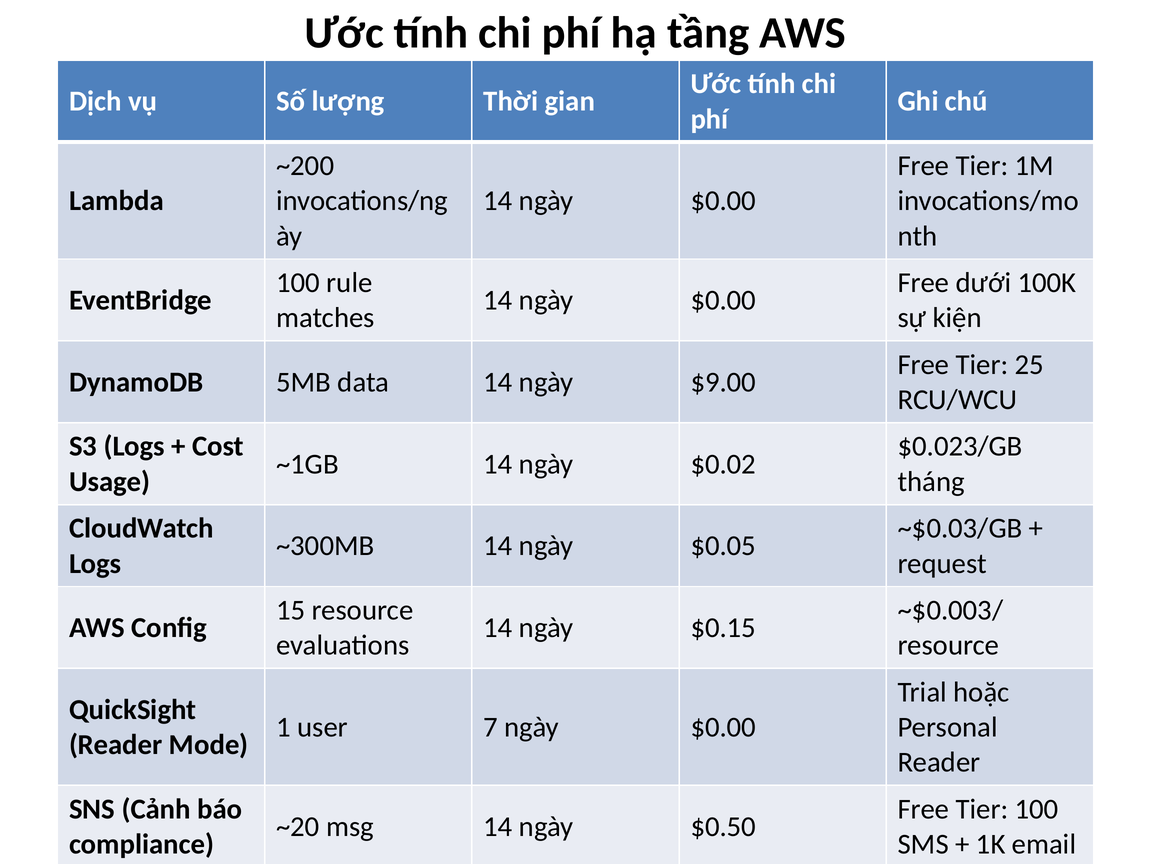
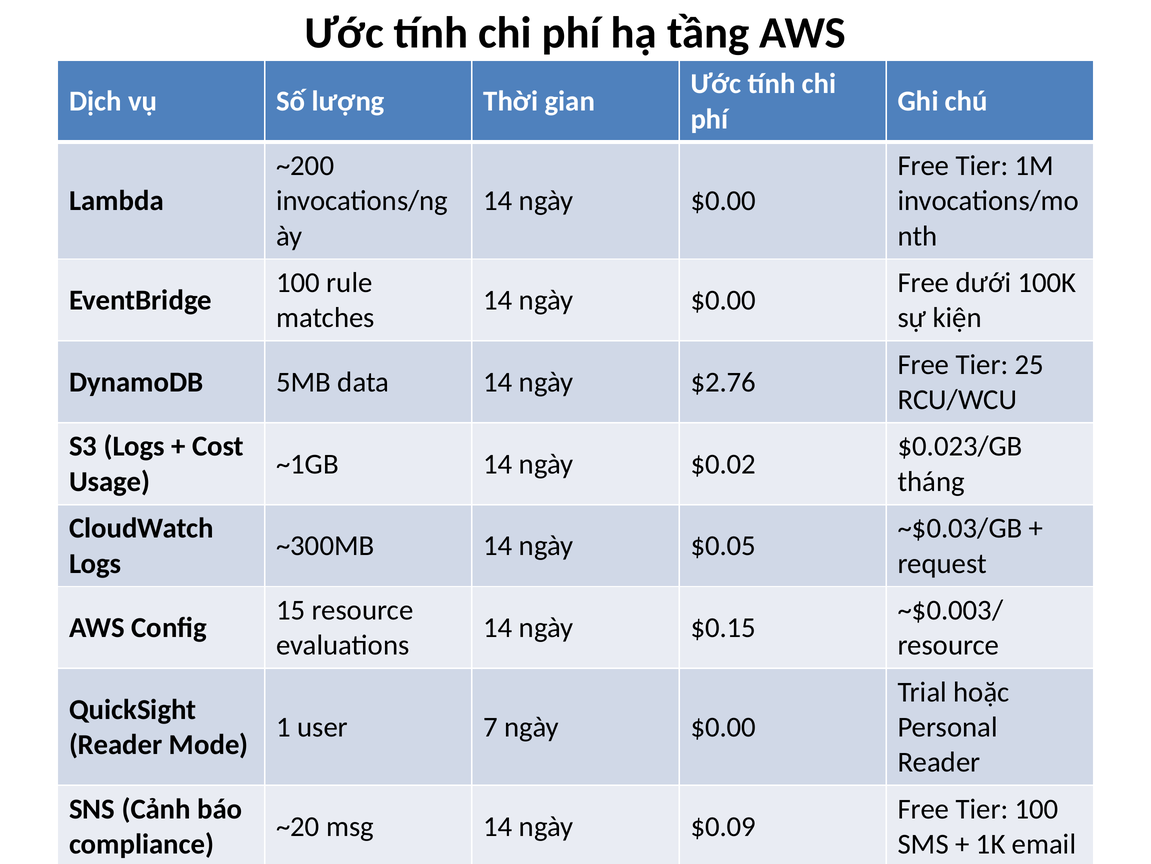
$9.00: $9.00 -> $2.76
$0.50: $0.50 -> $0.09
